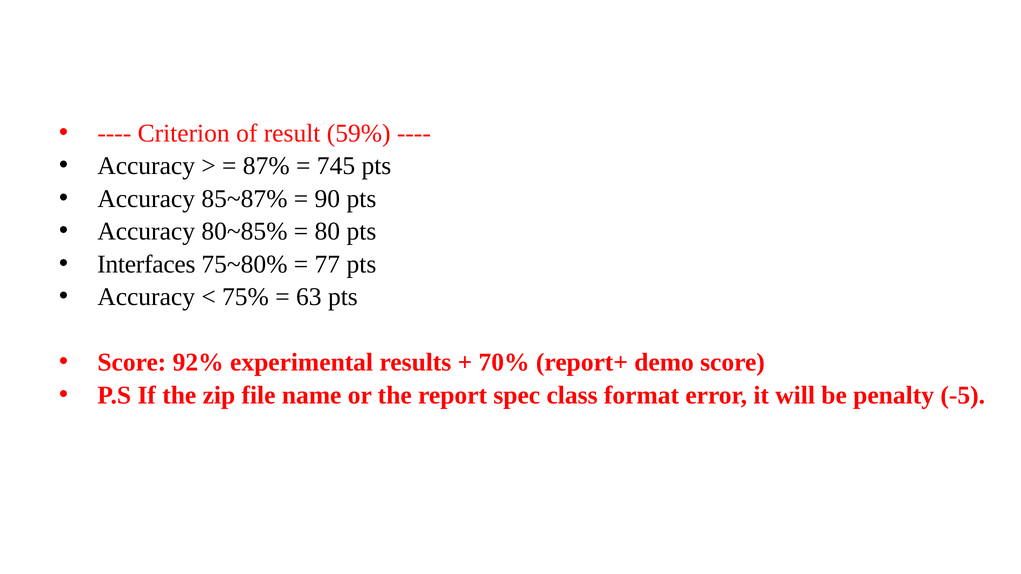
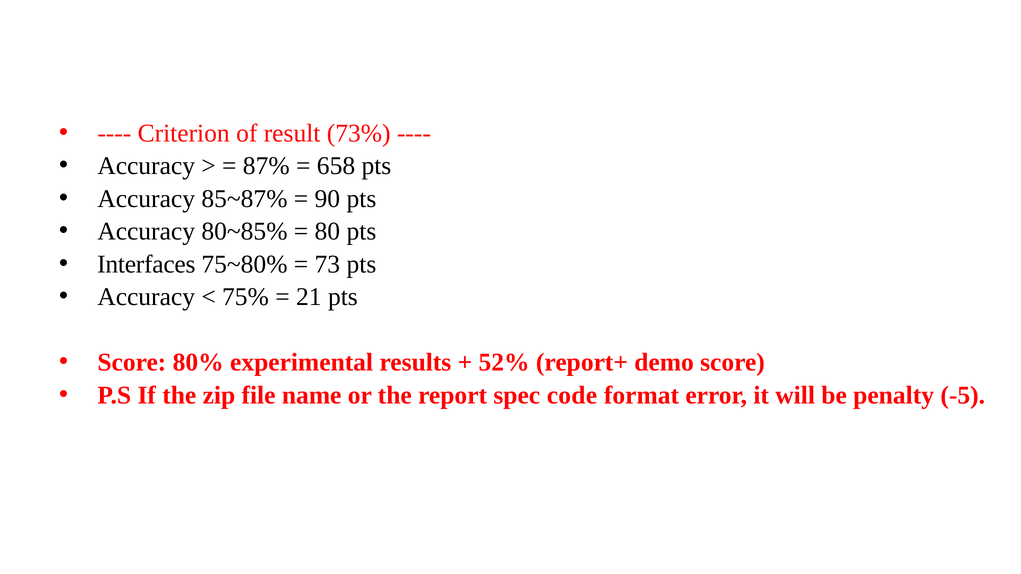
59%: 59% -> 73%
745: 745 -> 658
77: 77 -> 73
63: 63 -> 21
92%: 92% -> 80%
70%: 70% -> 52%
class: class -> code
